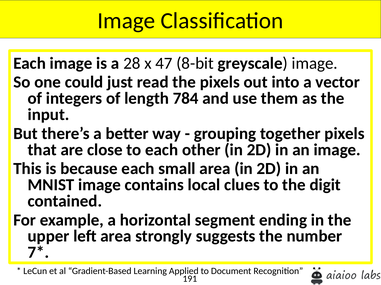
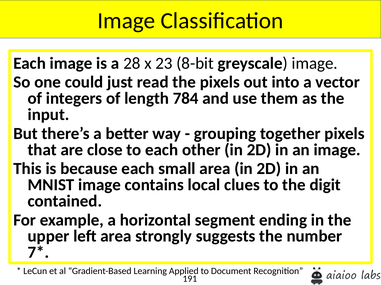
47: 47 -> 23
